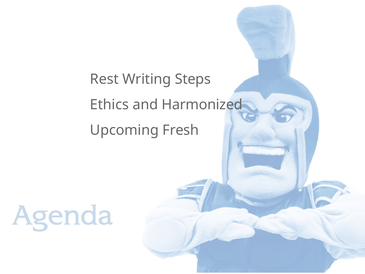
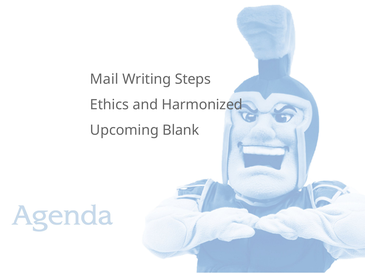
Rest: Rest -> Mail
Fresh: Fresh -> Blank
